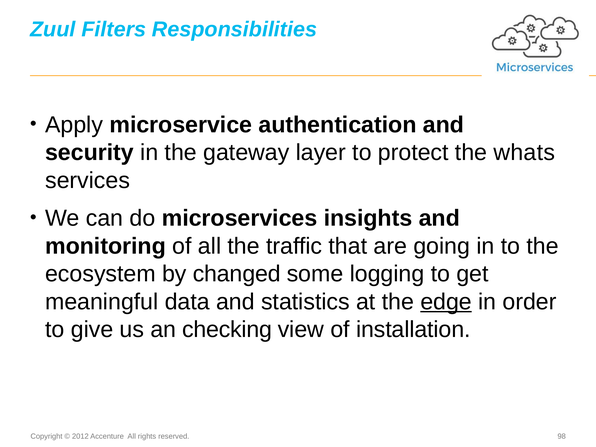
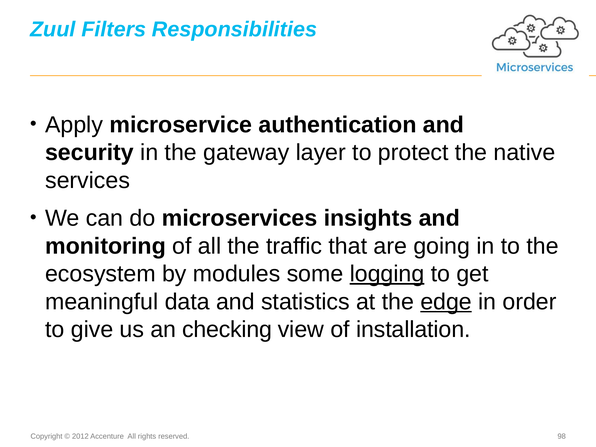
whats: whats -> native
changed: changed -> modules
logging underline: none -> present
